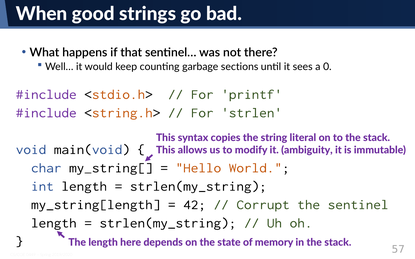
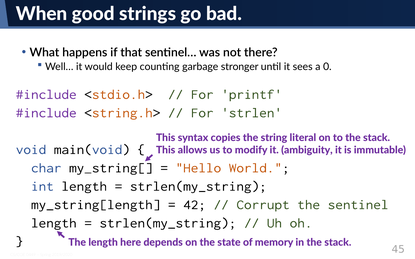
sections: sections -> stronger
57: 57 -> 45
